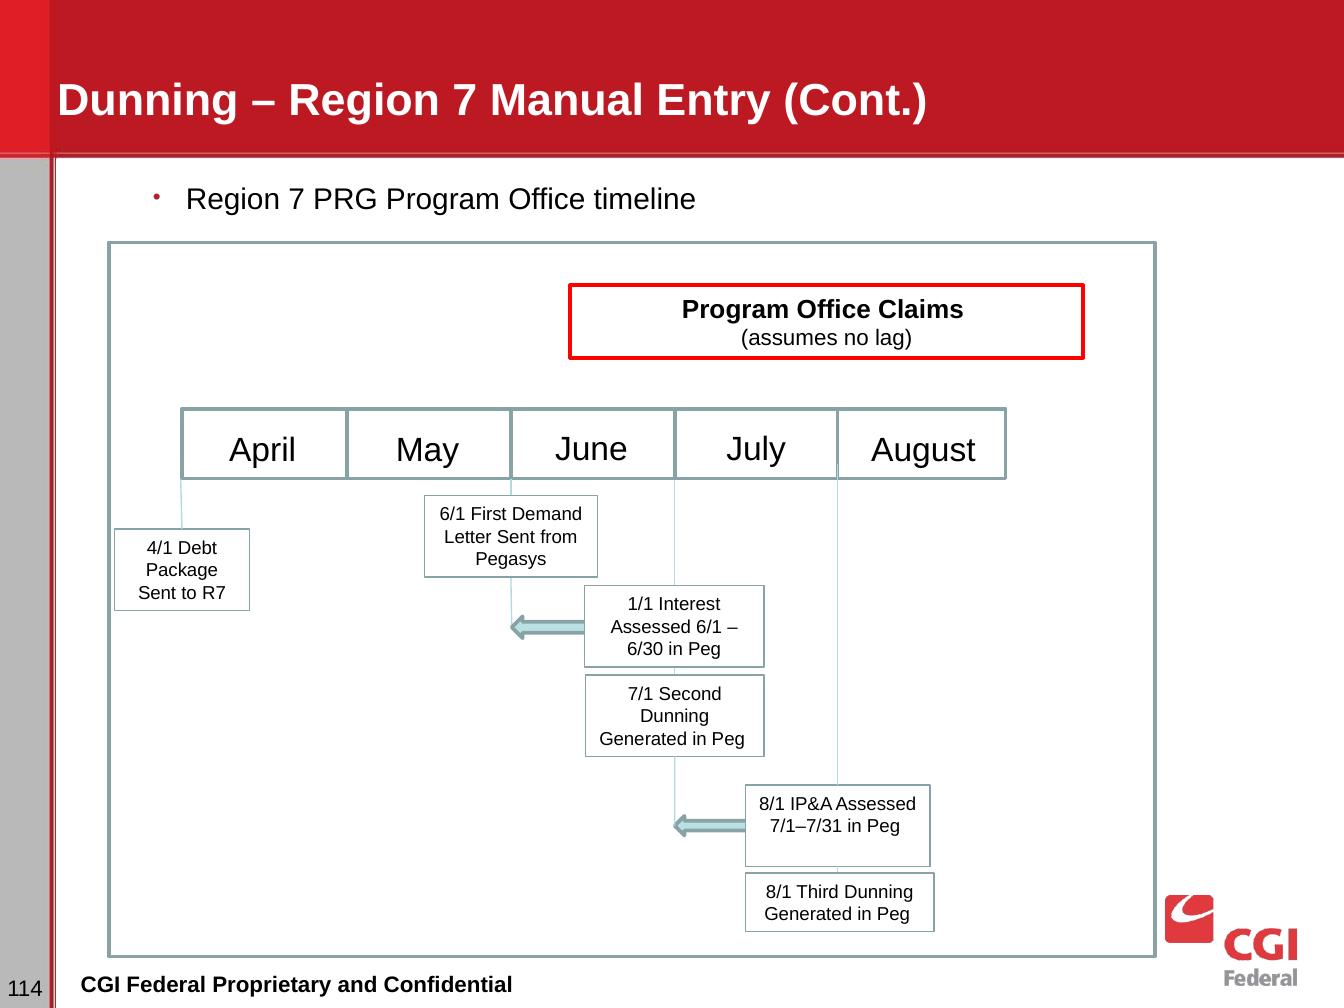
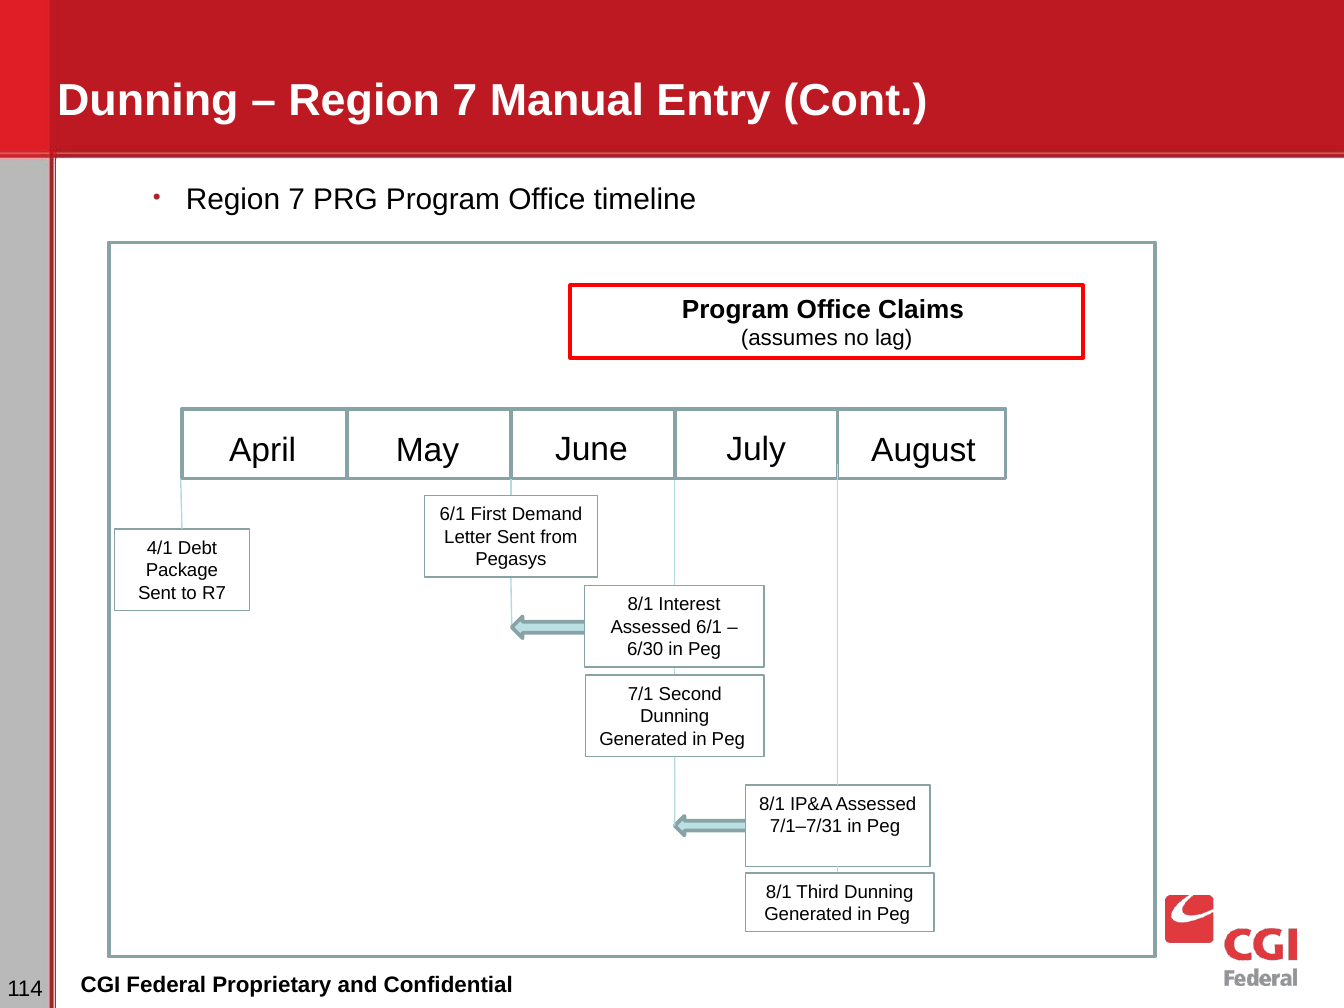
1/1 at (640, 605): 1/1 -> 8/1
